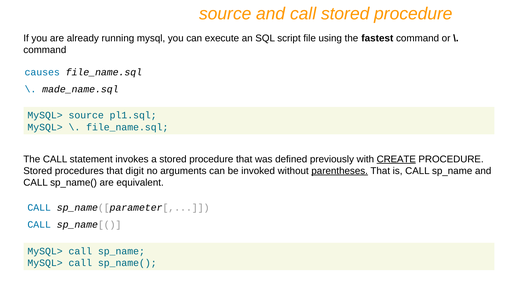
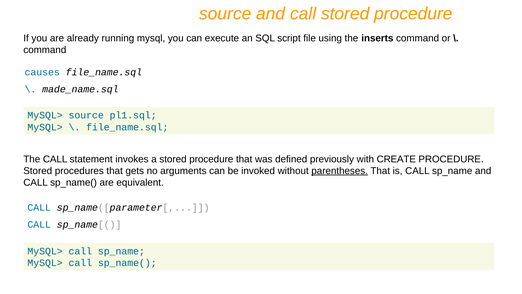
fastest: fastest -> inserts
CREATE underline: present -> none
digit: digit -> gets
